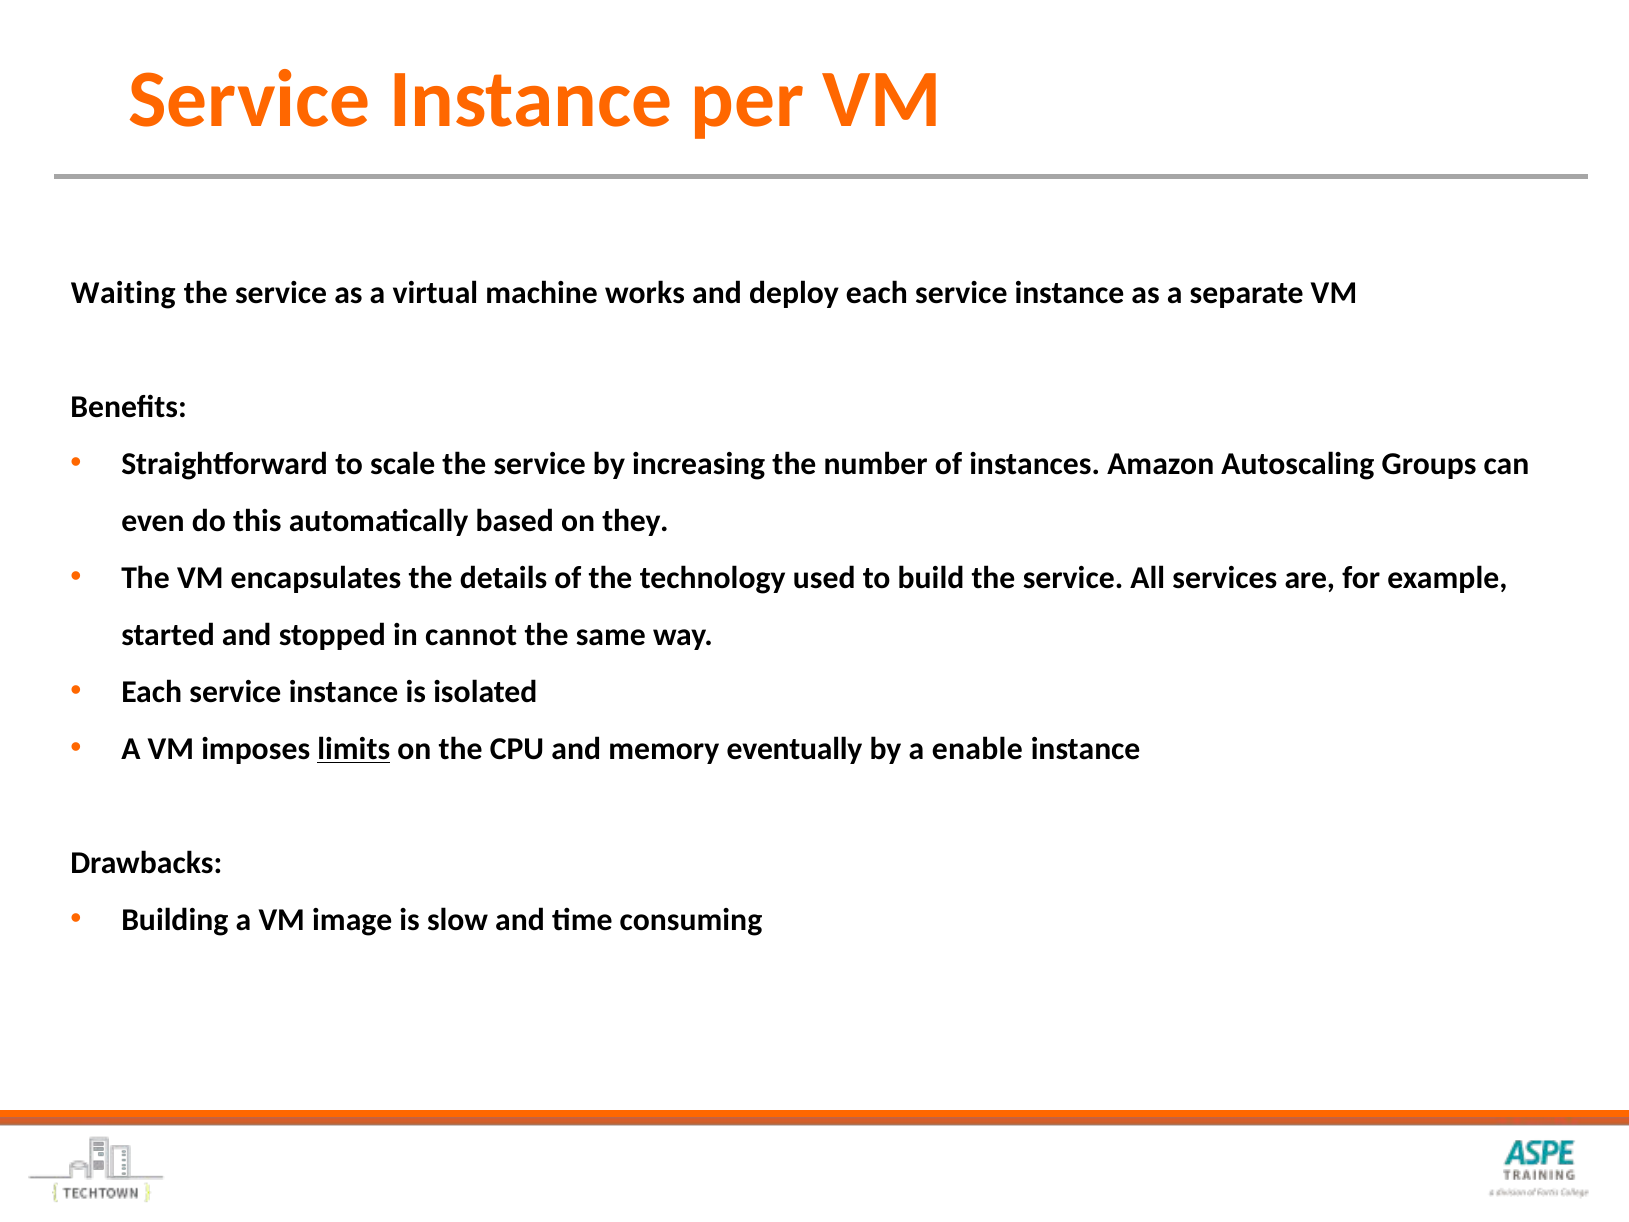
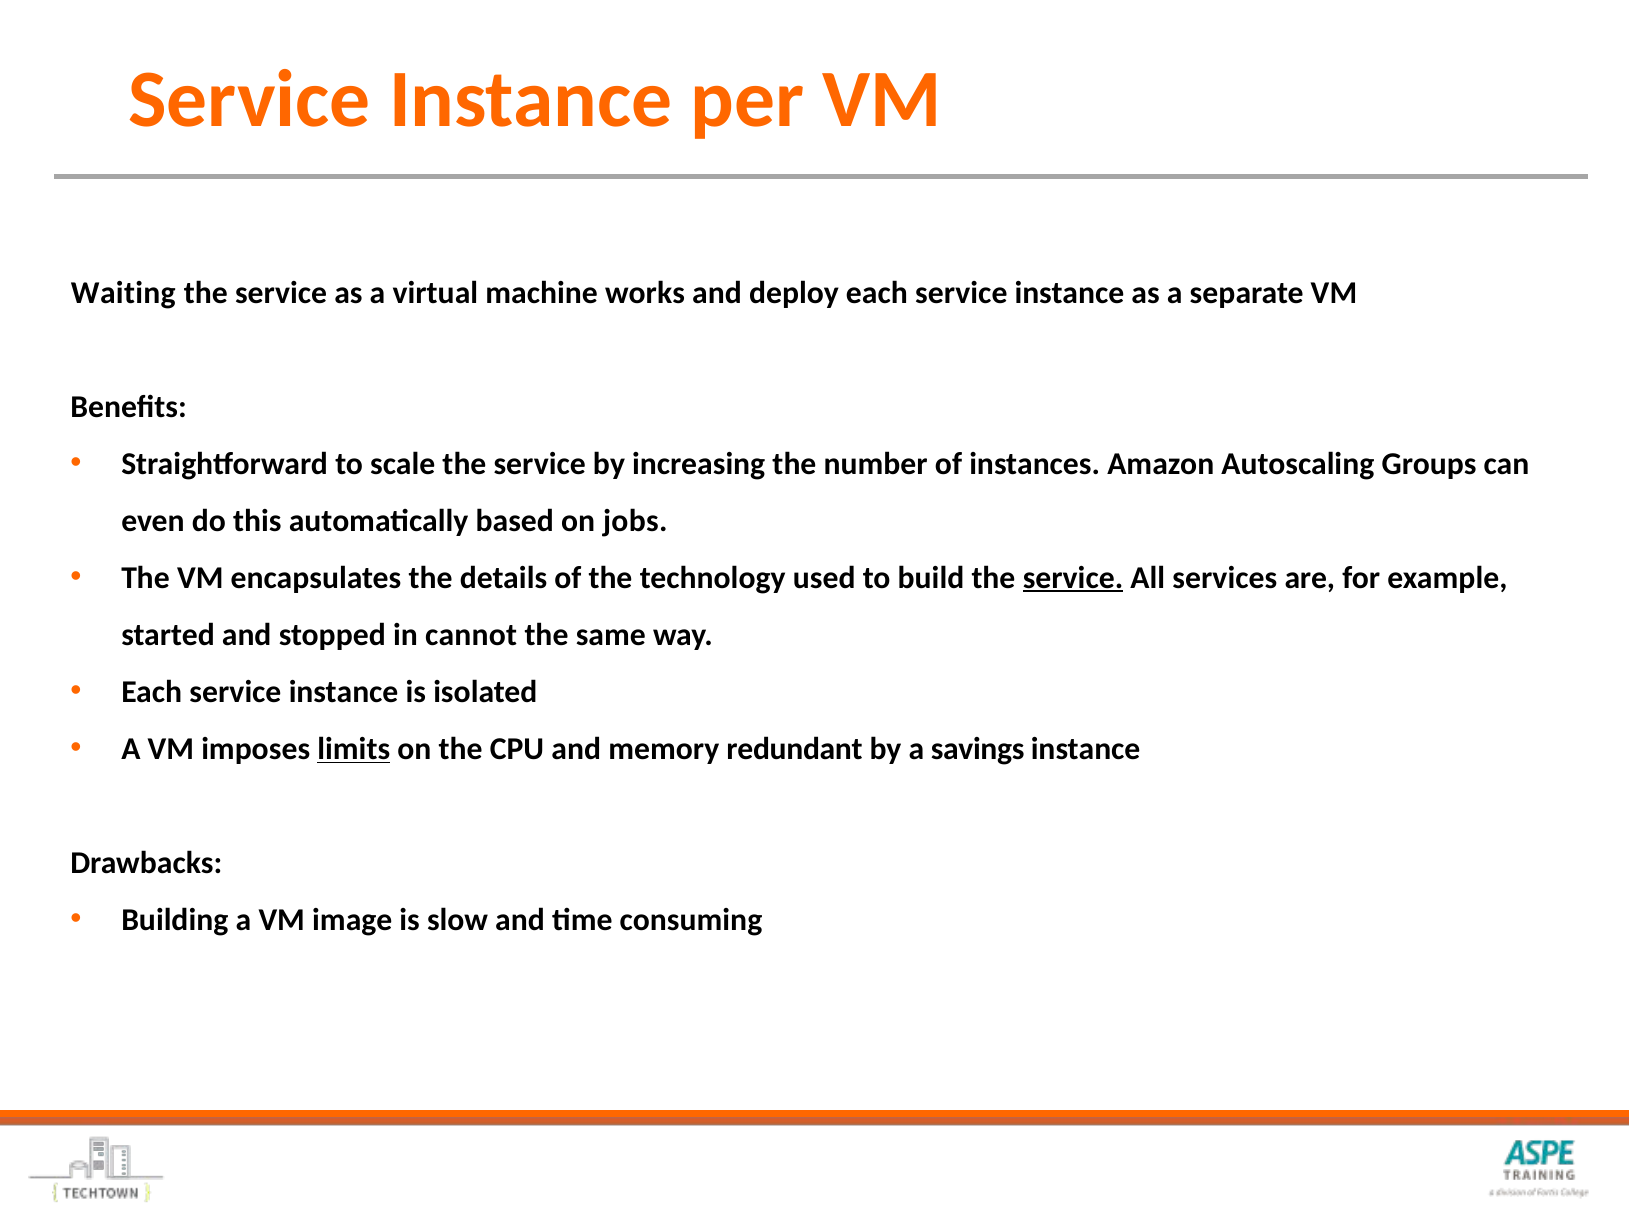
they: they -> jobs
service at (1073, 578) underline: none -> present
eventually: eventually -> redundant
enable: enable -> savings
